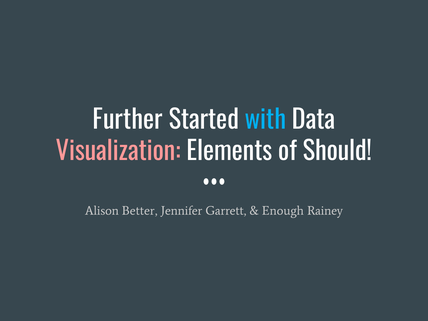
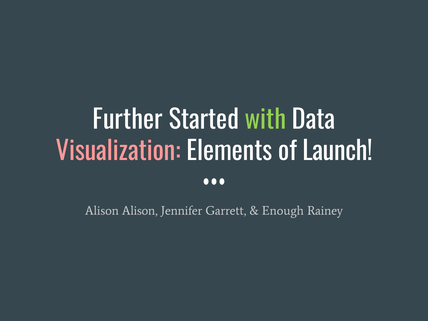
with colour: light blue -> light green
Should: Should -> Launch
Alison Better: Better -> Alison
